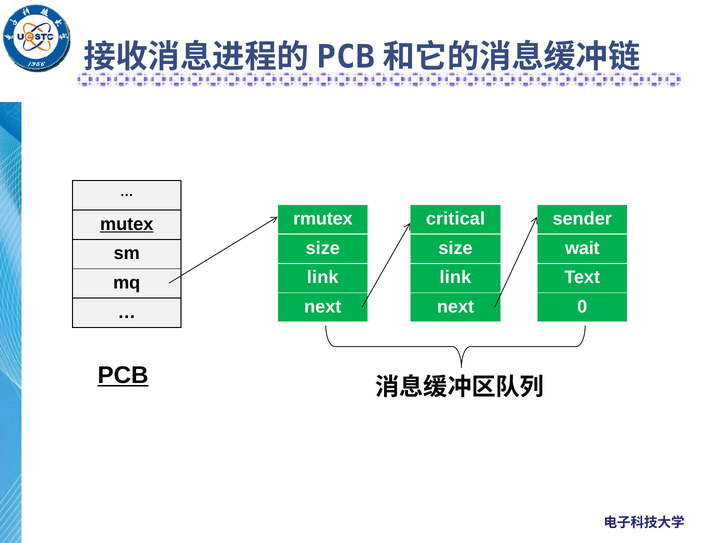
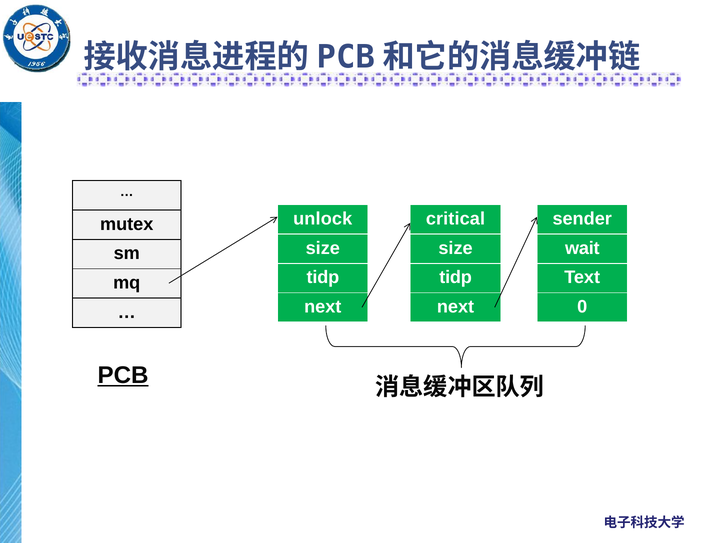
rmutex: rmutex -> unlock
mutex underline: present -> none
link at (323, 277): link -> tidp
link at (455, 277): link -> tidp
